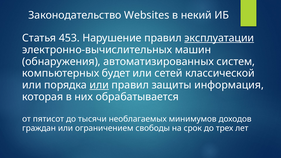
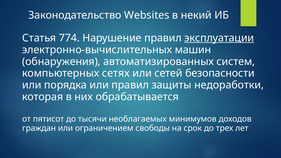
453: 453 -> 774
будет: будет -> сетях
классической: классической -> безопасности
или at (99, 85) underline: present -> none
информация: информация -> недоработки
